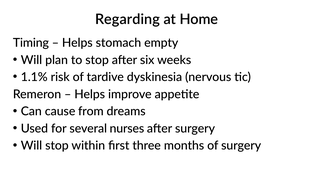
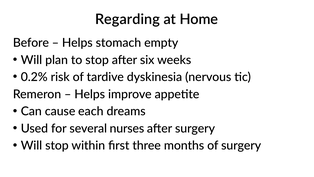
Timing: Timing -> Before
1.1%: 1.1% -> 0.2%
from: from -> each
